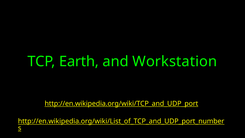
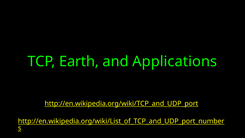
Workstation: Workstation -> Applications
